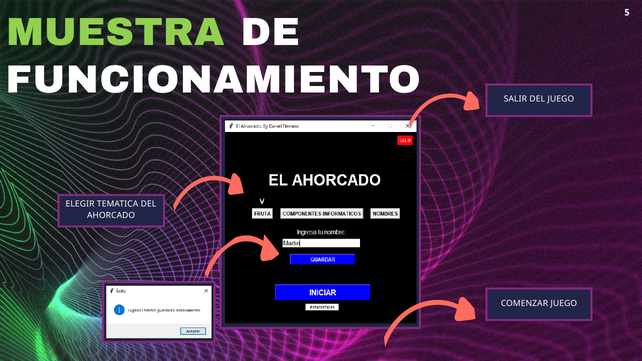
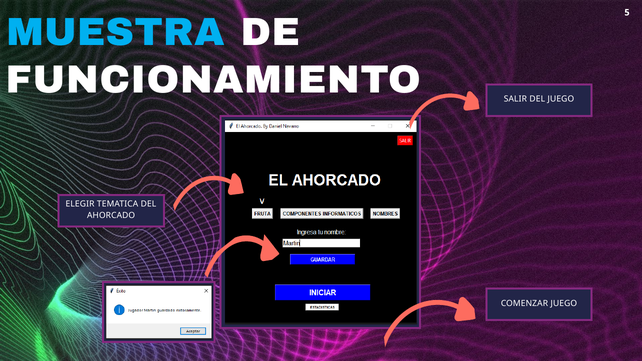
MUESTRA colour: light green -> light blue
